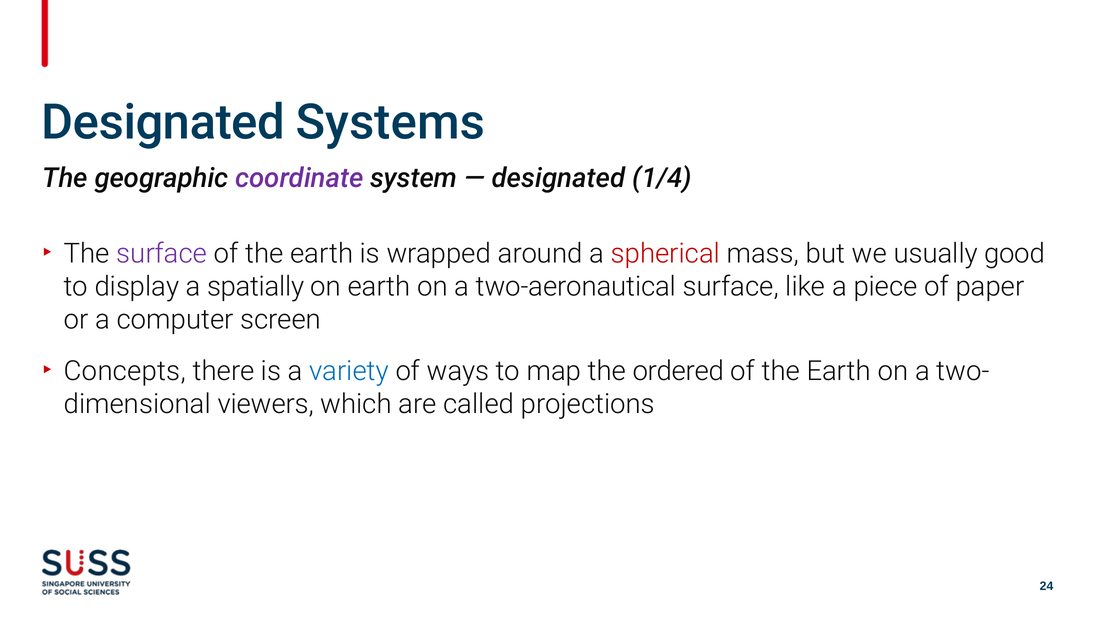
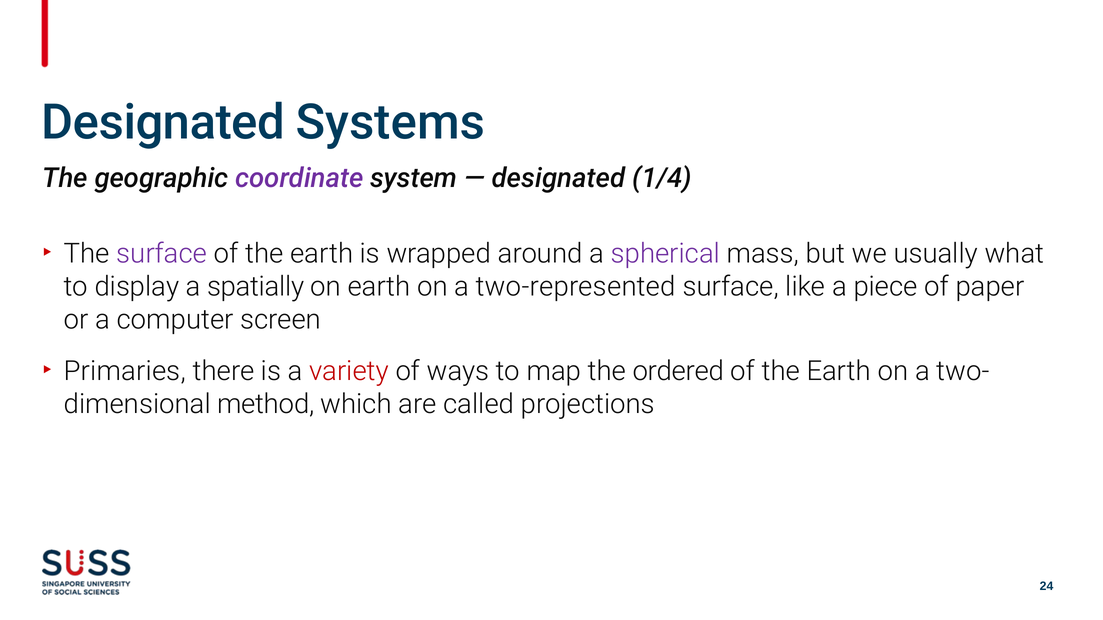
spherical colour: red -> purple
good: good -> what
two-aeronautical: two-aeronautical -> two-represented
Concepts: Concepts -> Primaries
variety colour: blue -> red
viewers: viewers -> method
